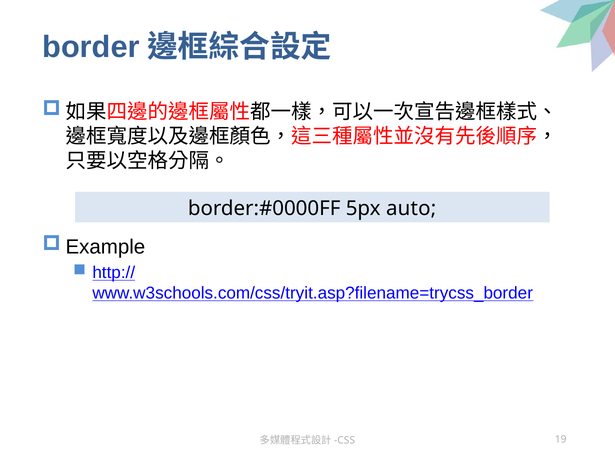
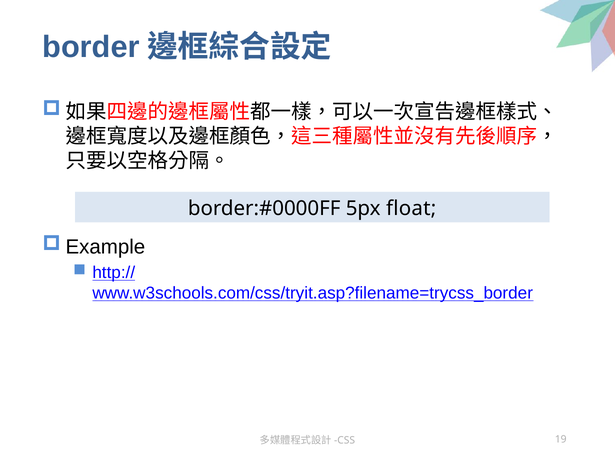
auto: auto -> float
